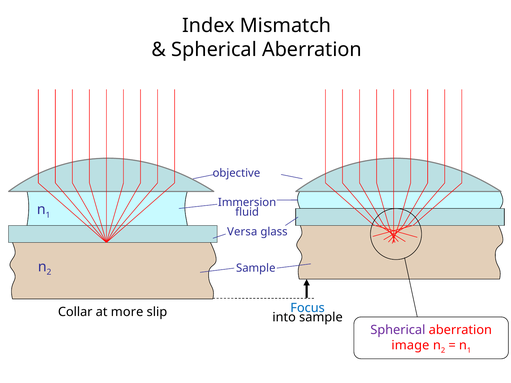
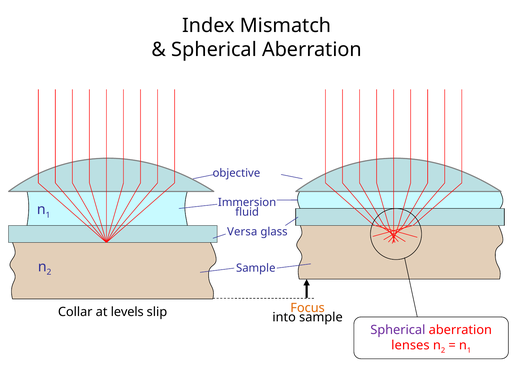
Focus colour: blue -> orange
more: more -> levels
image: image -> lenses
